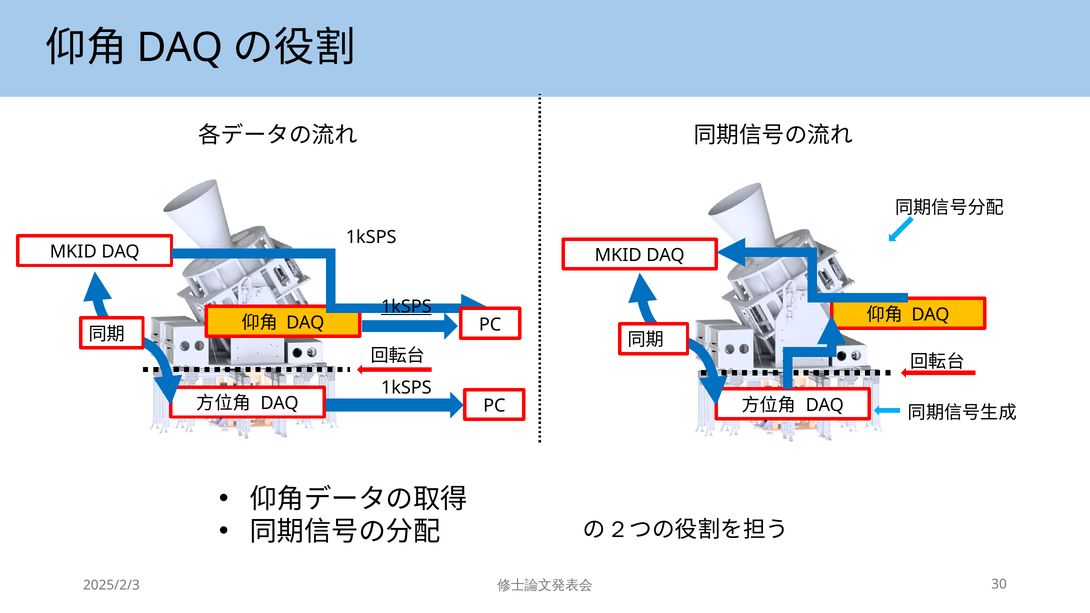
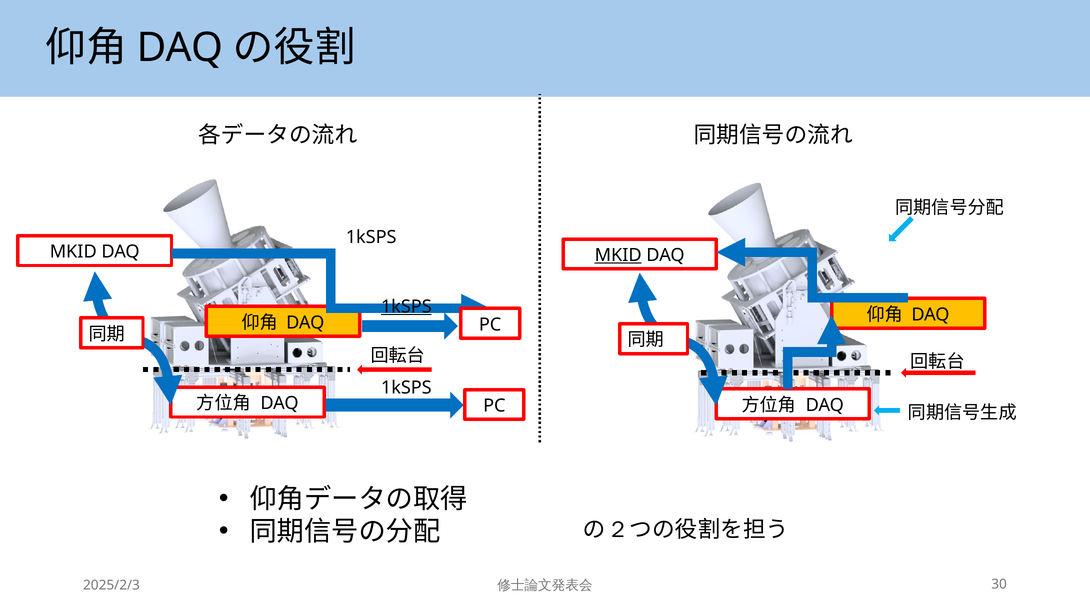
MKID at (618, 255) underline: none -> present
